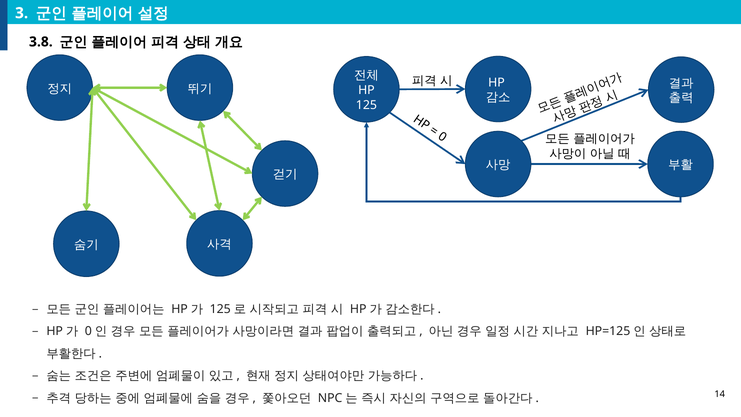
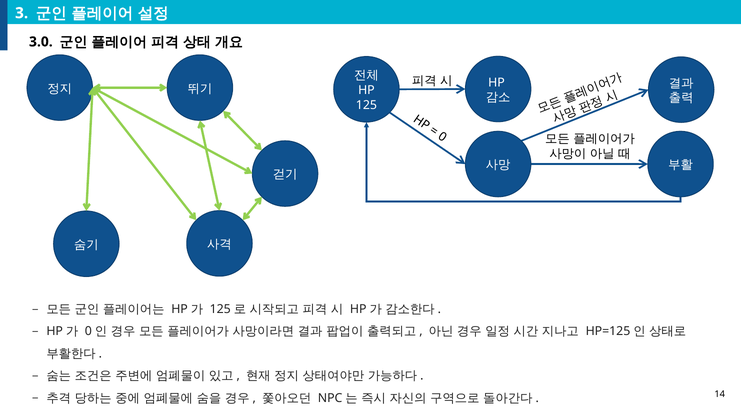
3.8: 3.8 -> 3.0
